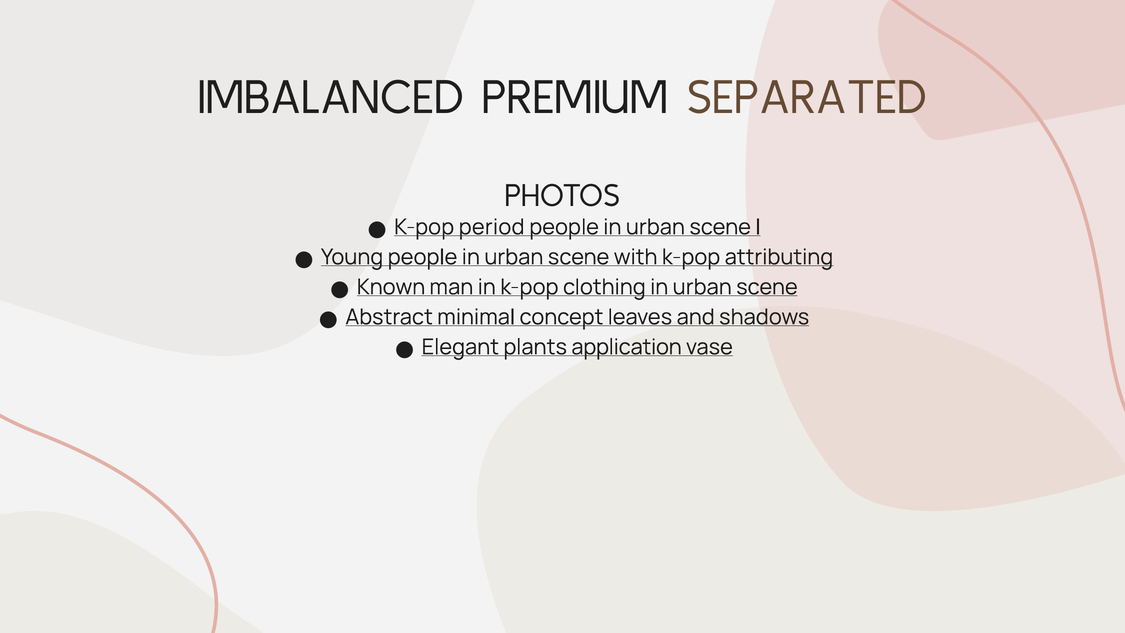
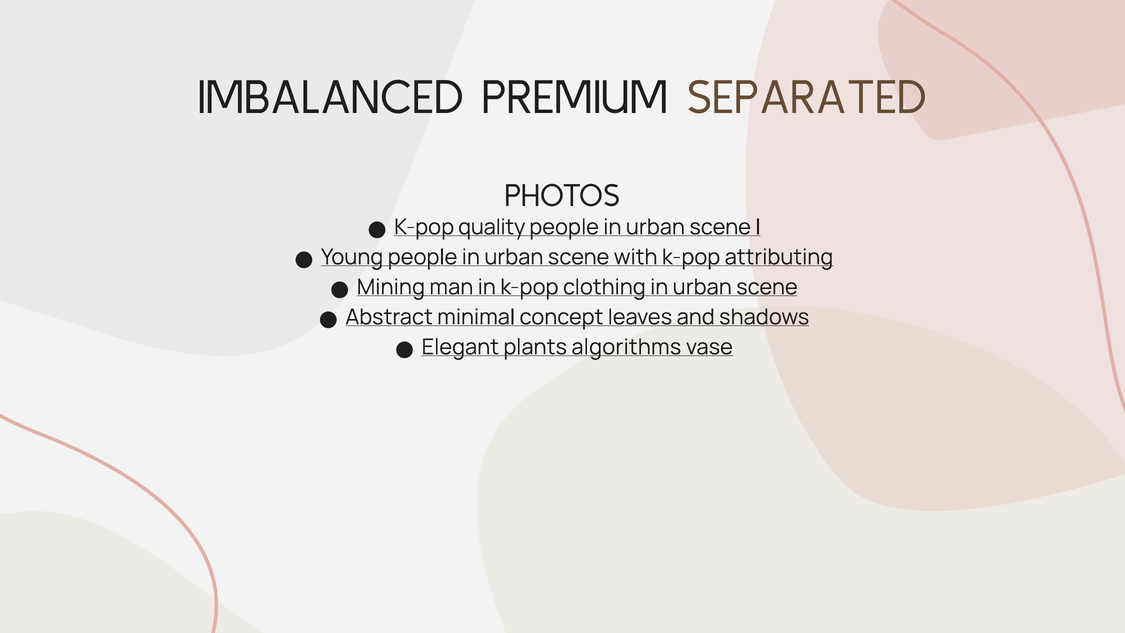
period: period -> quality
Known: Known -> Mining
application: application -> algorithms
